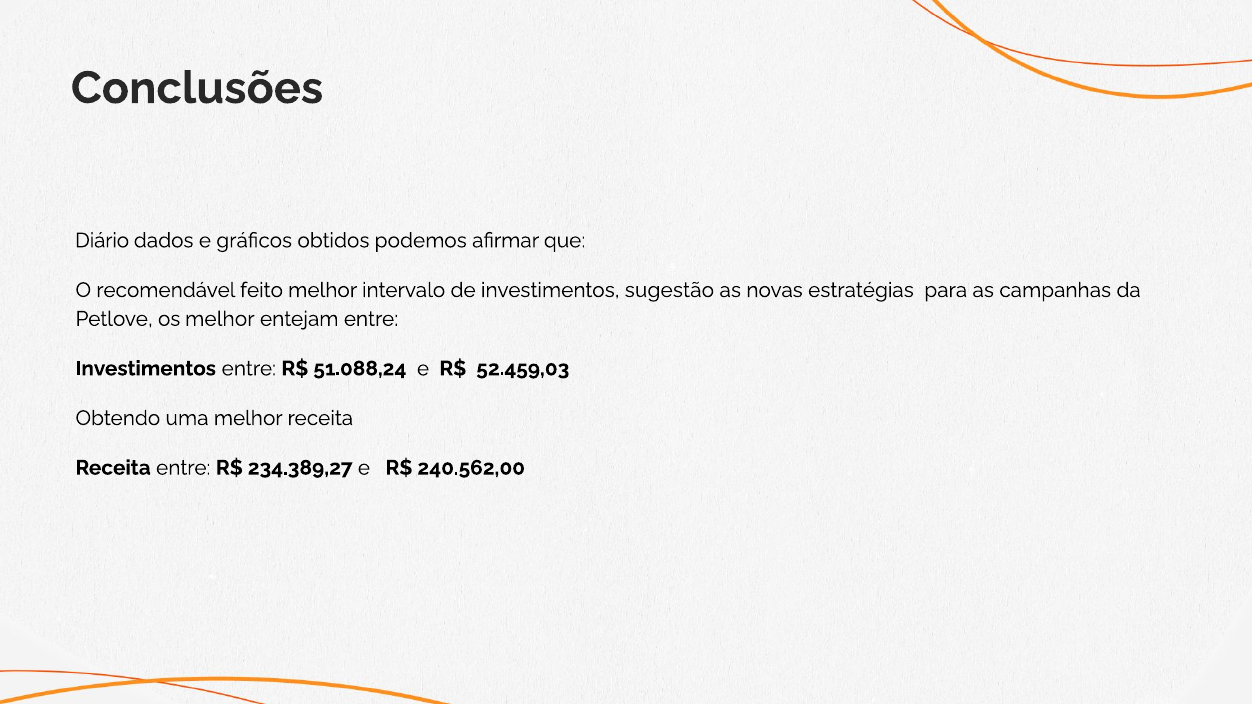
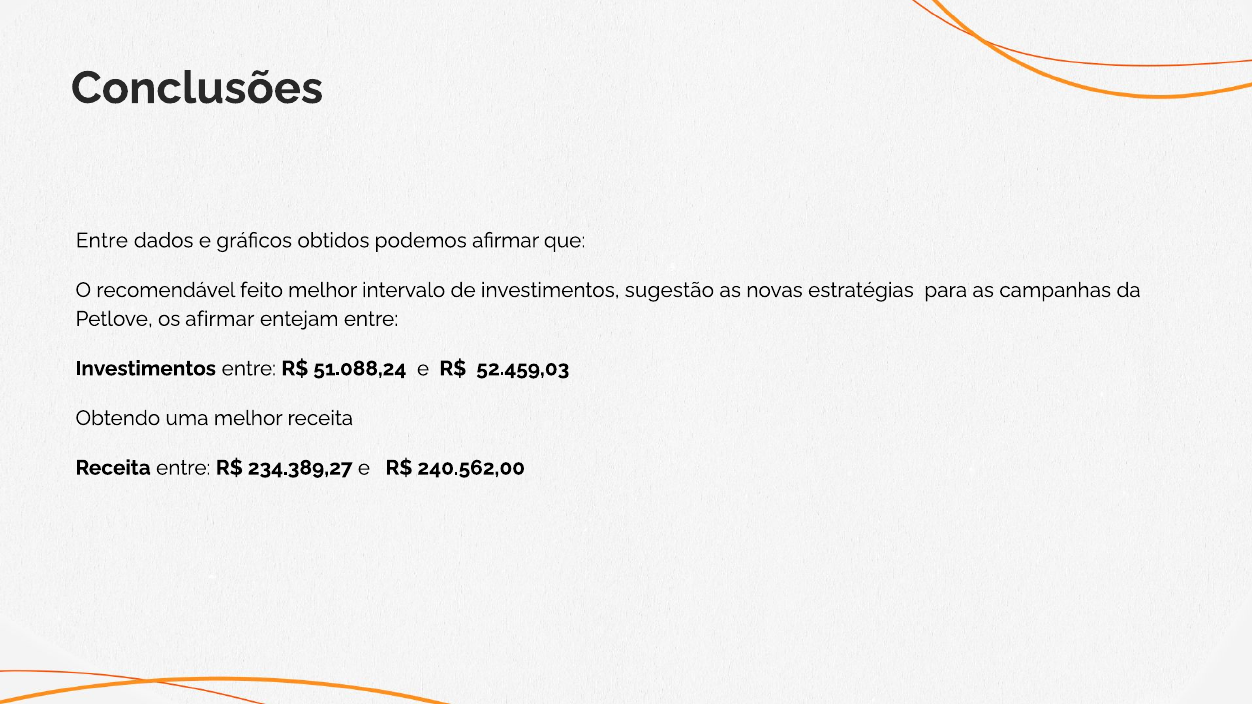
Diário at (102, 241): Diário -> Entre
os melhor: melhor -> afirmar
